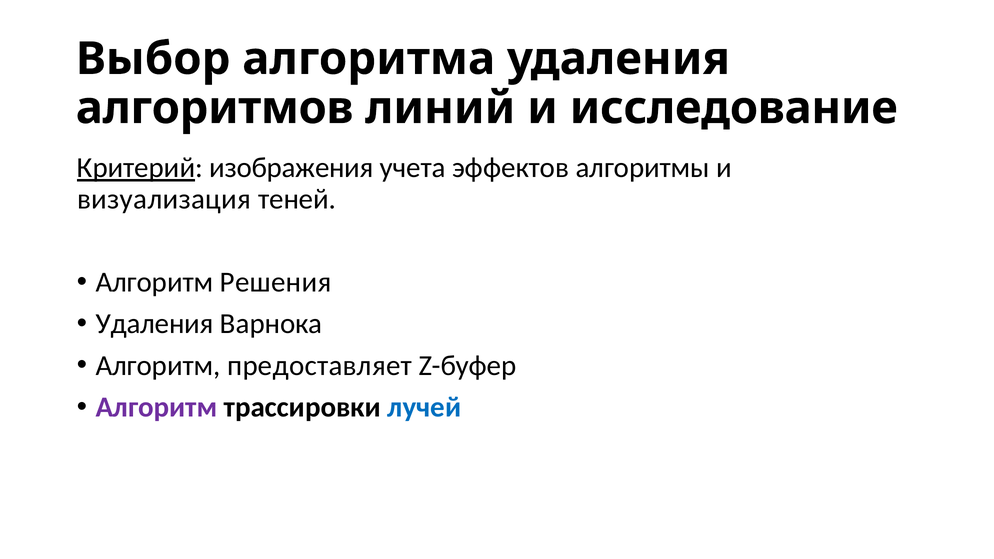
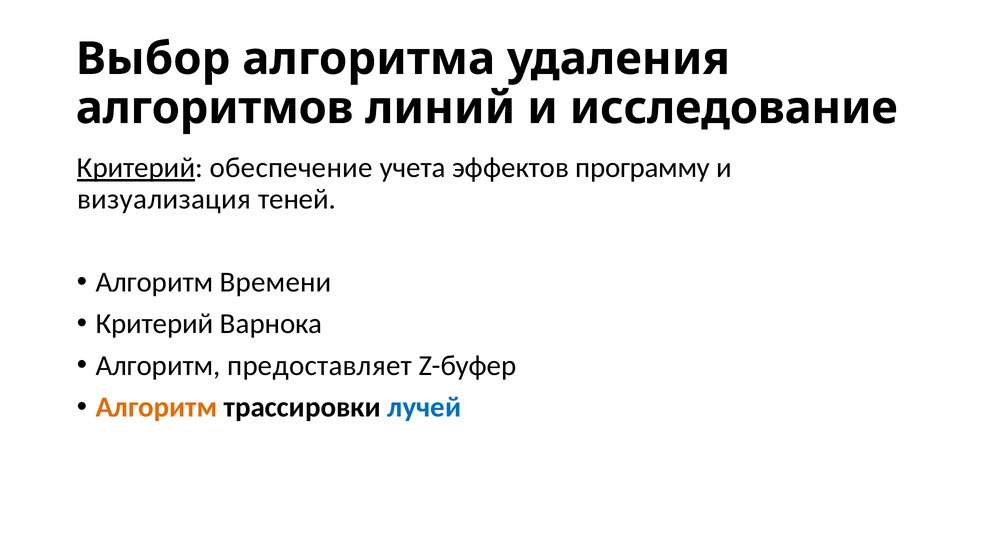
изображения: изображения -> обеспечение
алгоритмы: алгоритмы -> программу
Решения: Решения -> Времени
Удаления at (155, 324): Удаления -> Критерий
Алгоритм at (156, 407) colour: purple -> orange
